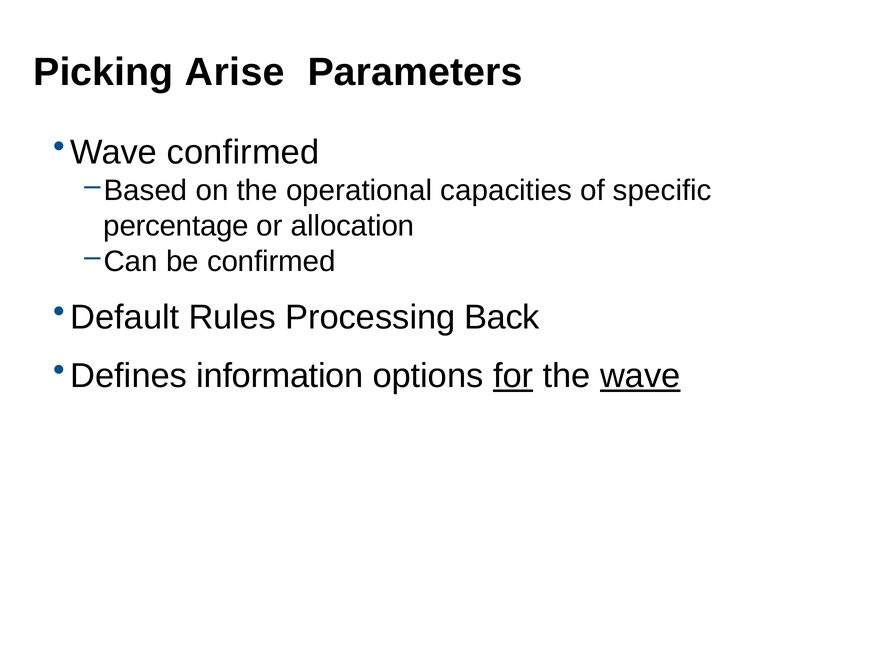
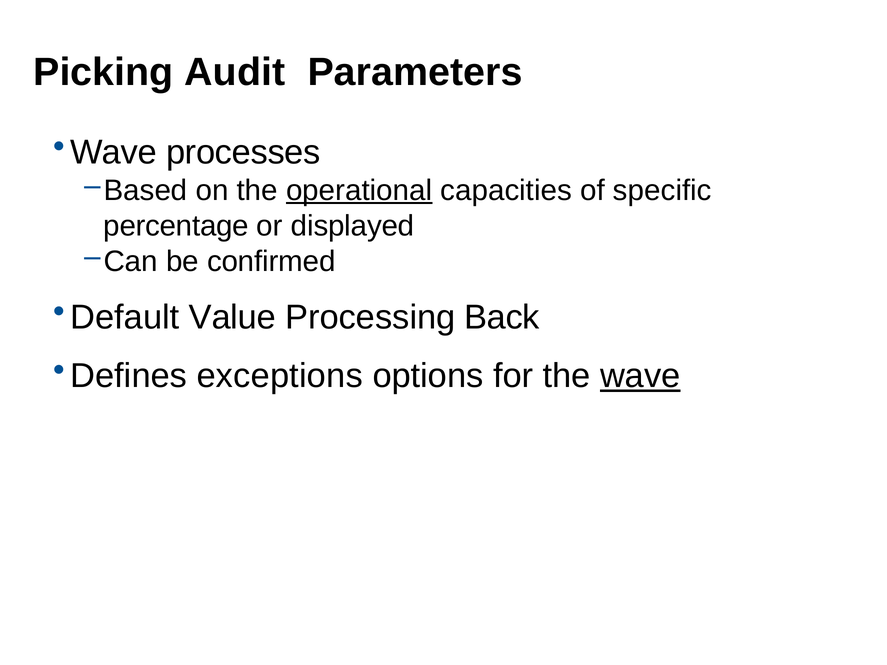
Arise: Arise -> Audit
Wave confirmed: confirmed -> processes
operational underline: none -> present
allocation: allocation -> displayed
Rules: Rules -> Value
information: information -> exceptions
for at (513, 376) underline: present -> none
